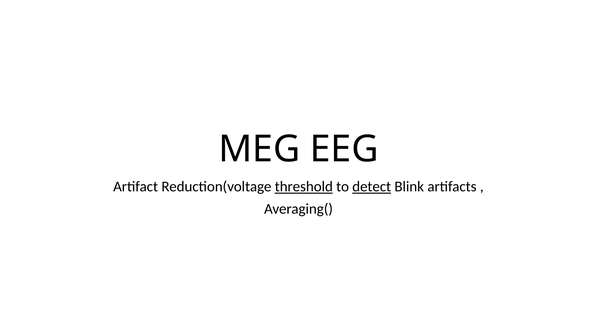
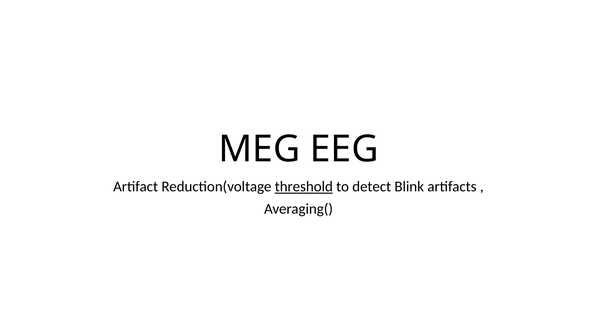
detect underline: present -> none
